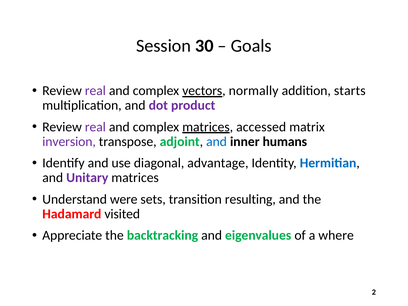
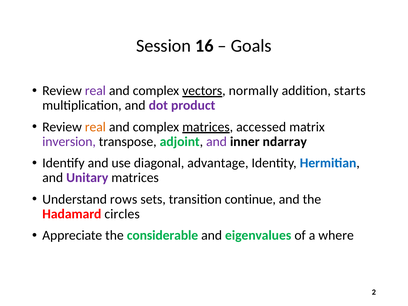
30: 30 -> 16
real at (95, 127) colour: purple -> orange
and at (216, 142) colour: blue -> purple
humans: humans -> ndarray
were: were -> rows
resulting: resulting -> continue
visited: visited -> circles
backtracking: backtracking -> considerable
